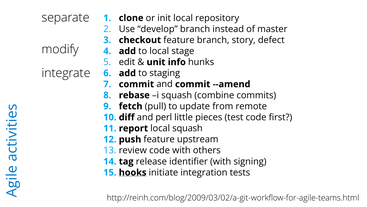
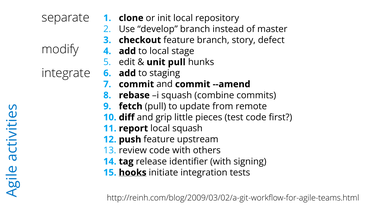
unit info: info -> pull
perl: perl -> grip
